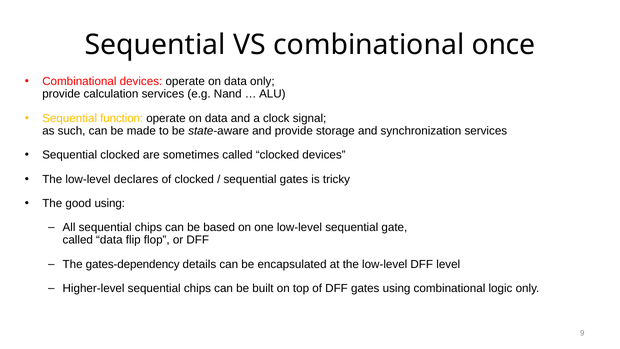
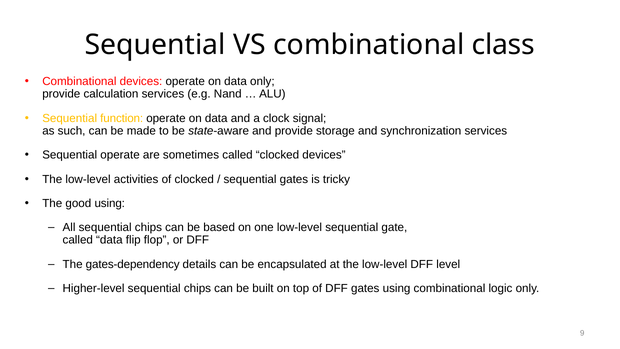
once: once -> class
Sequential clocked: clocked -> operate
declares: declares -> activities
